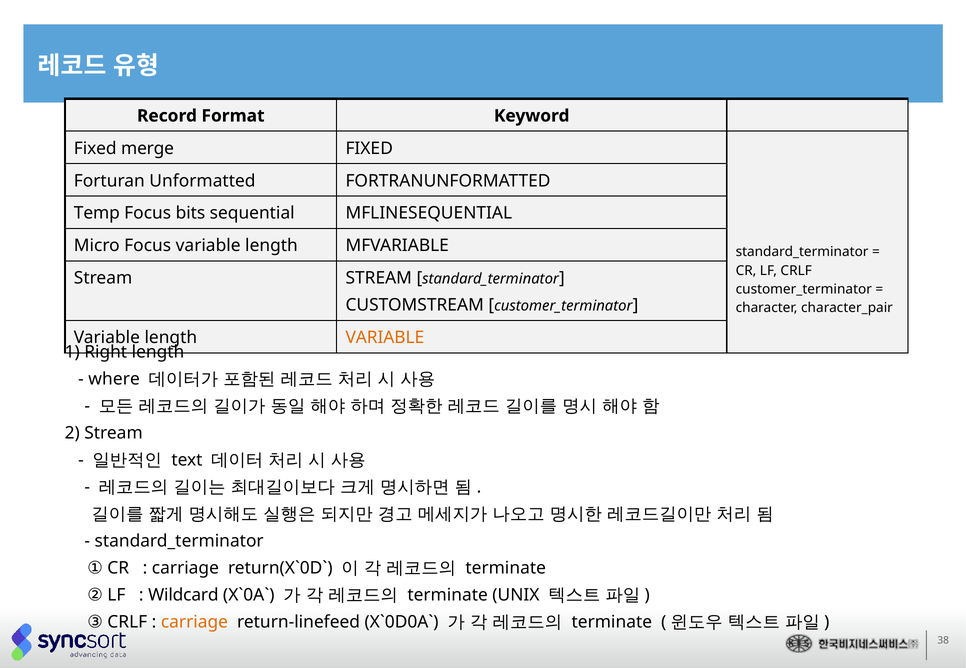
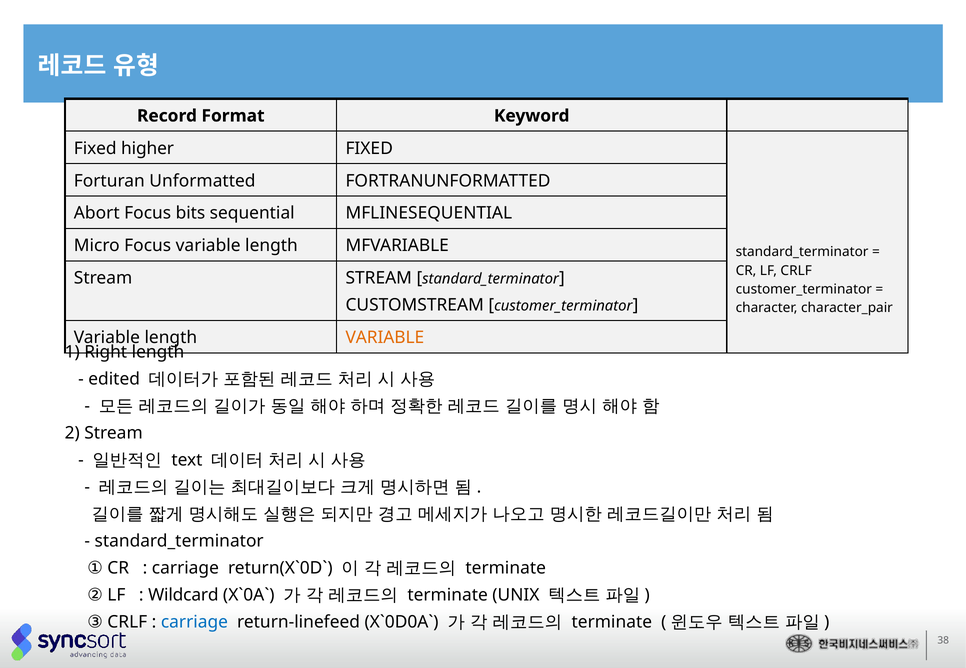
merge: merge -> higher
Temp: Temp -> Abort
where: where -> edited
carriage at (194, 623) colour: orange -> blue
